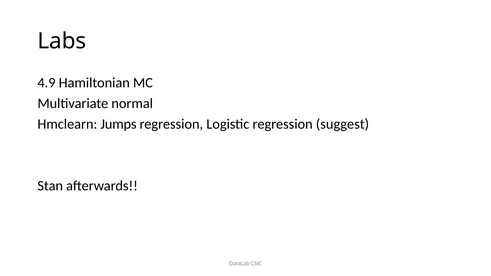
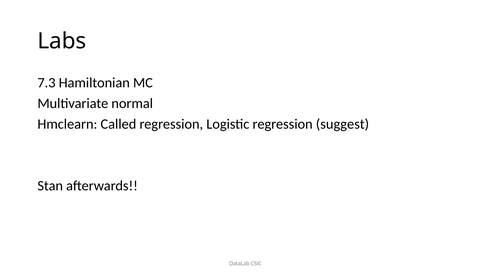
4.9: 4.9 -> 7.3
Jumps: Jumps -> Called
